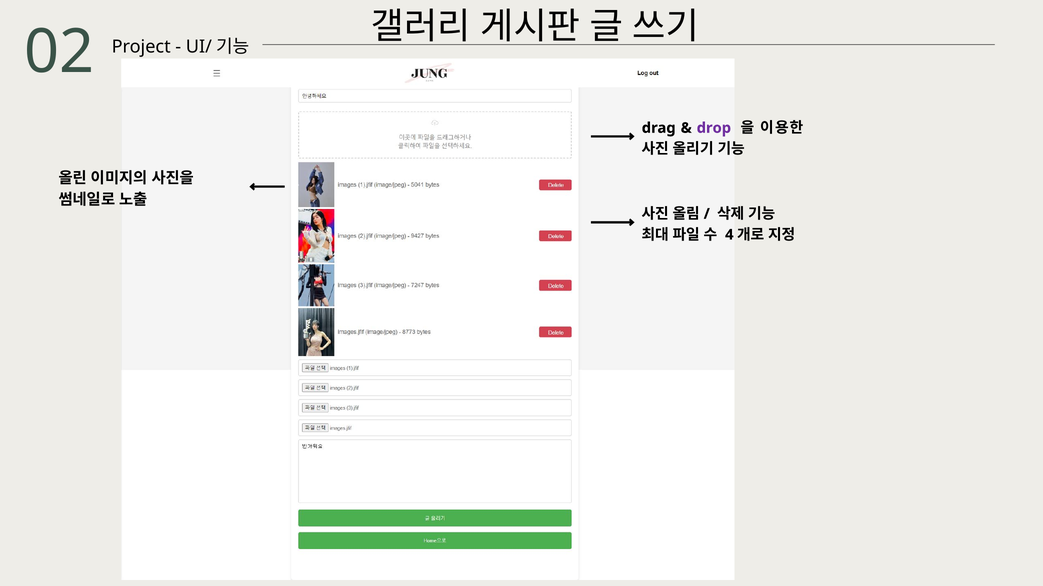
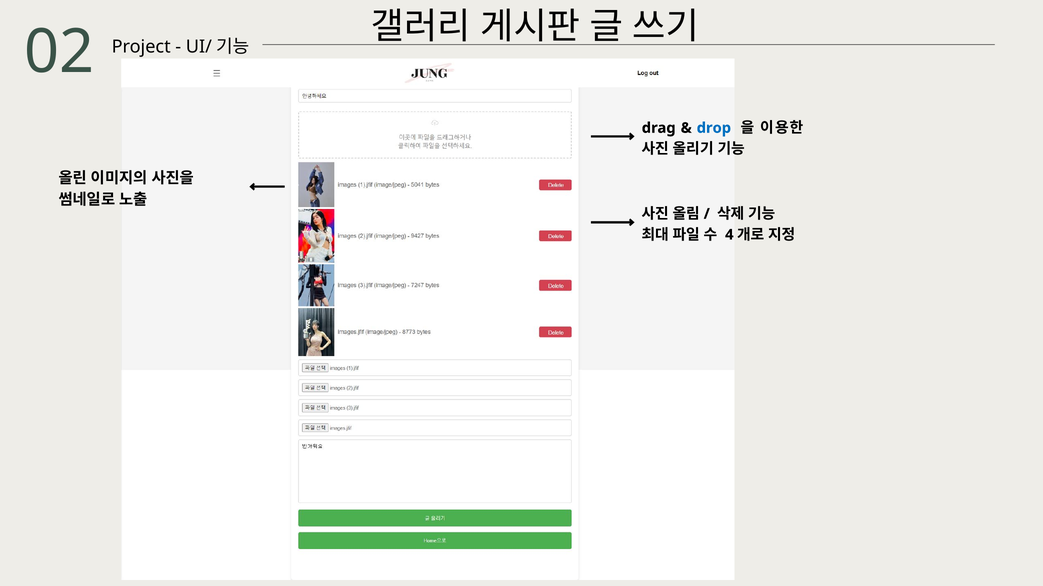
drop colour: purple -> blue
